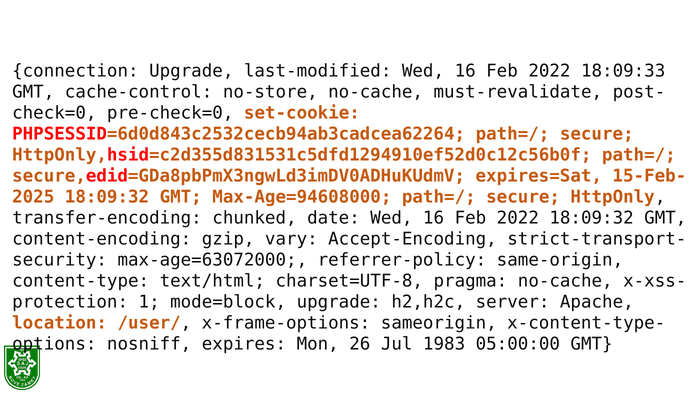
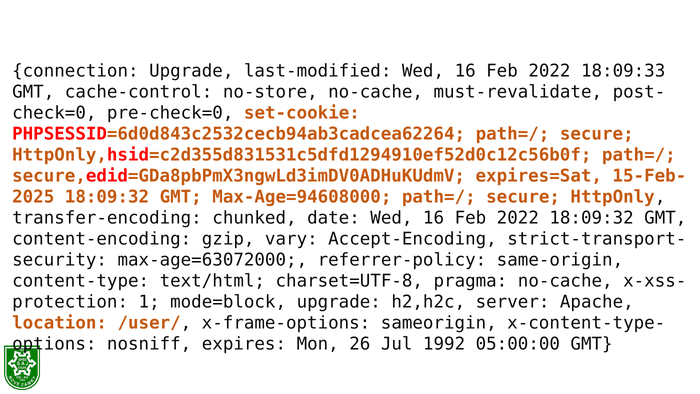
1983: 1983 -> 1992
